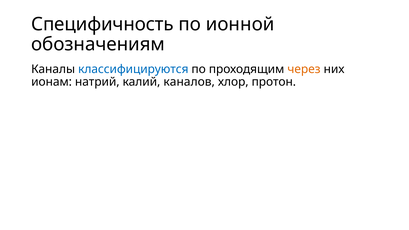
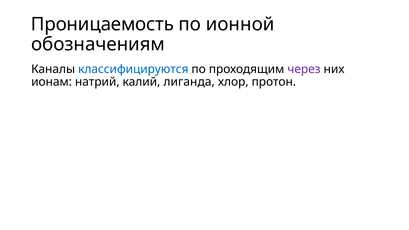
Специфичность: Специфичность -> Проницаемость
через colour: orange -> purple
каналов: каналов -> лиганда
